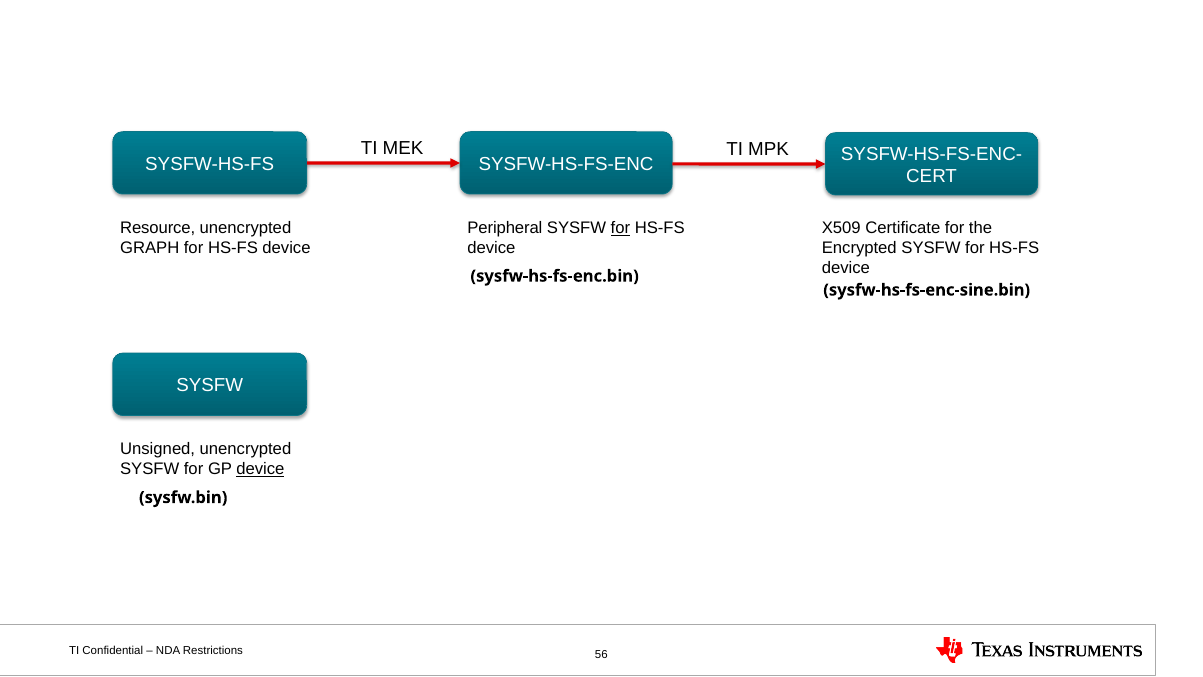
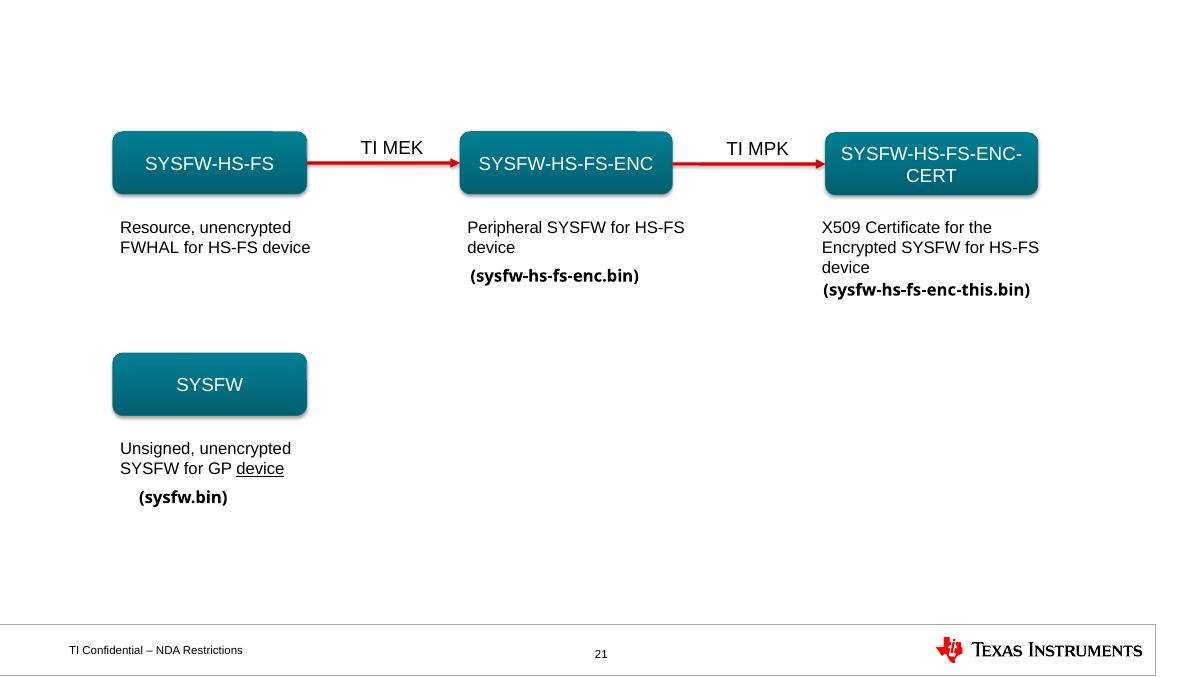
for at (620, 228) underline: present -> none
GRAPH: GRAPH -> FWHAL
sysfw-hs-fs-enc-sine.bin: sysfw-hs-fs-enc-sine.bin -> sysfw-hs-fs-enc-this.bin
56: 56 -> 21
